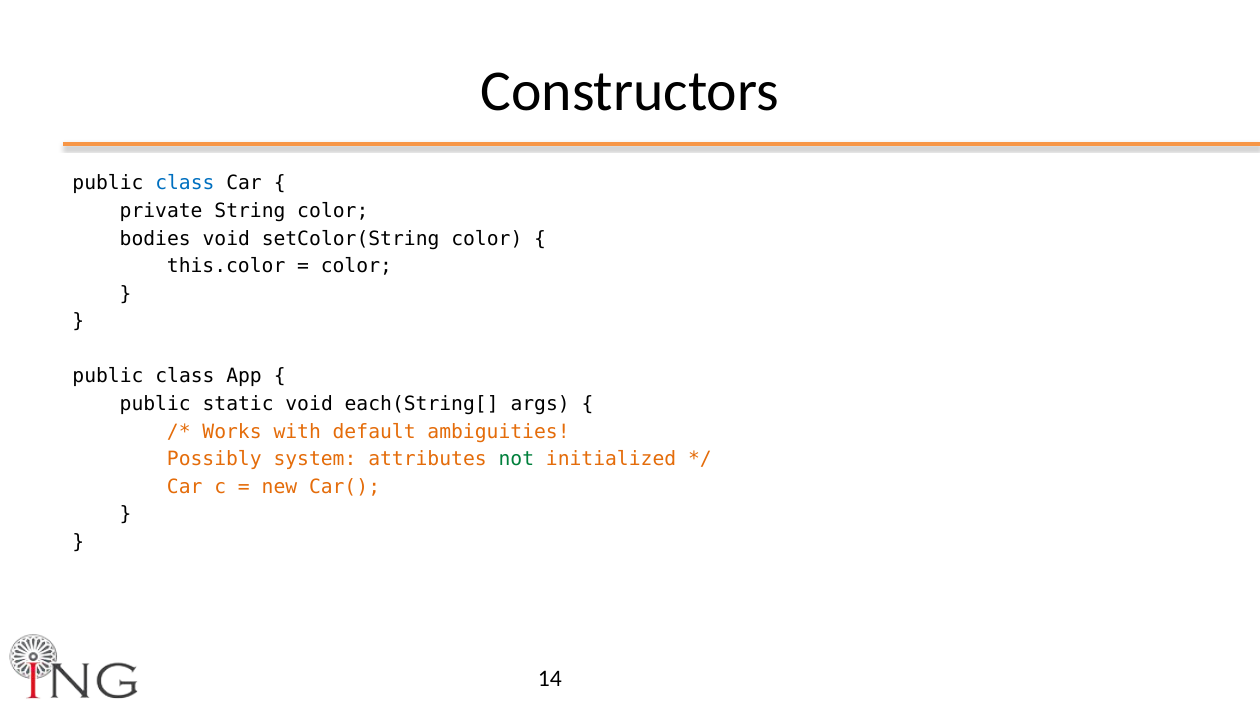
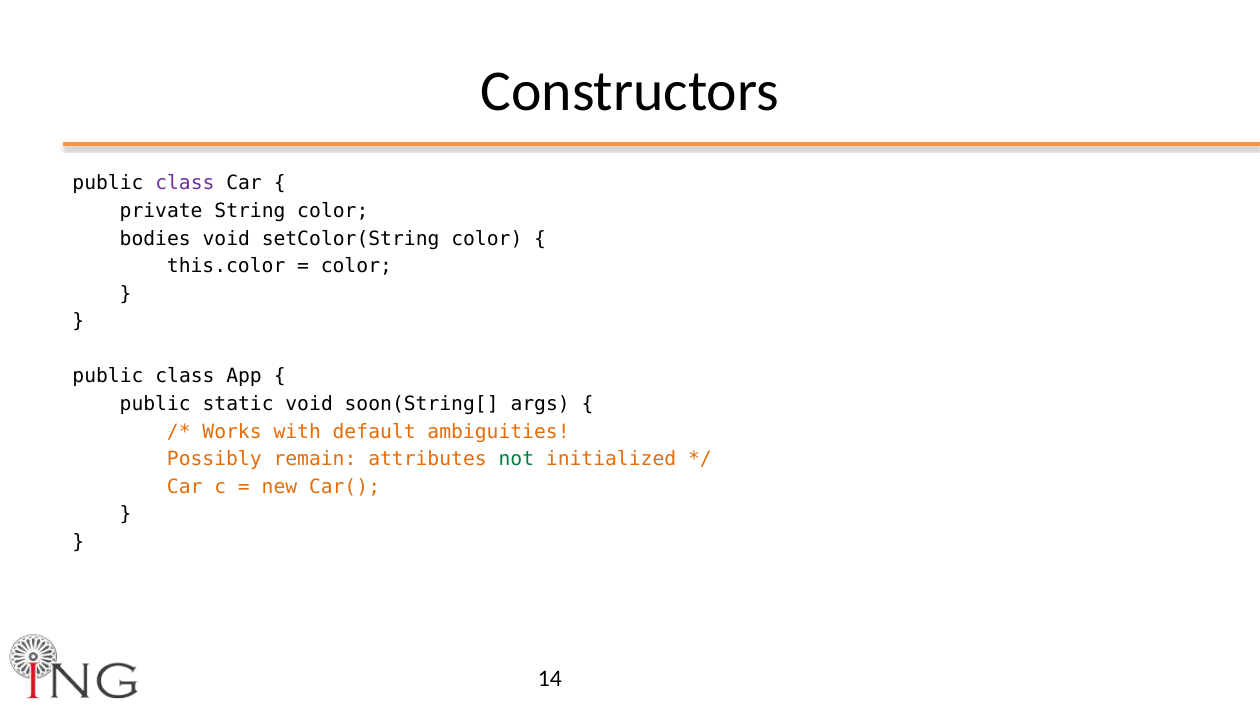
class at (185, 183) colour: blue -> purple
each(String[: each(String[ -> soon(String[
system: system -> remain
